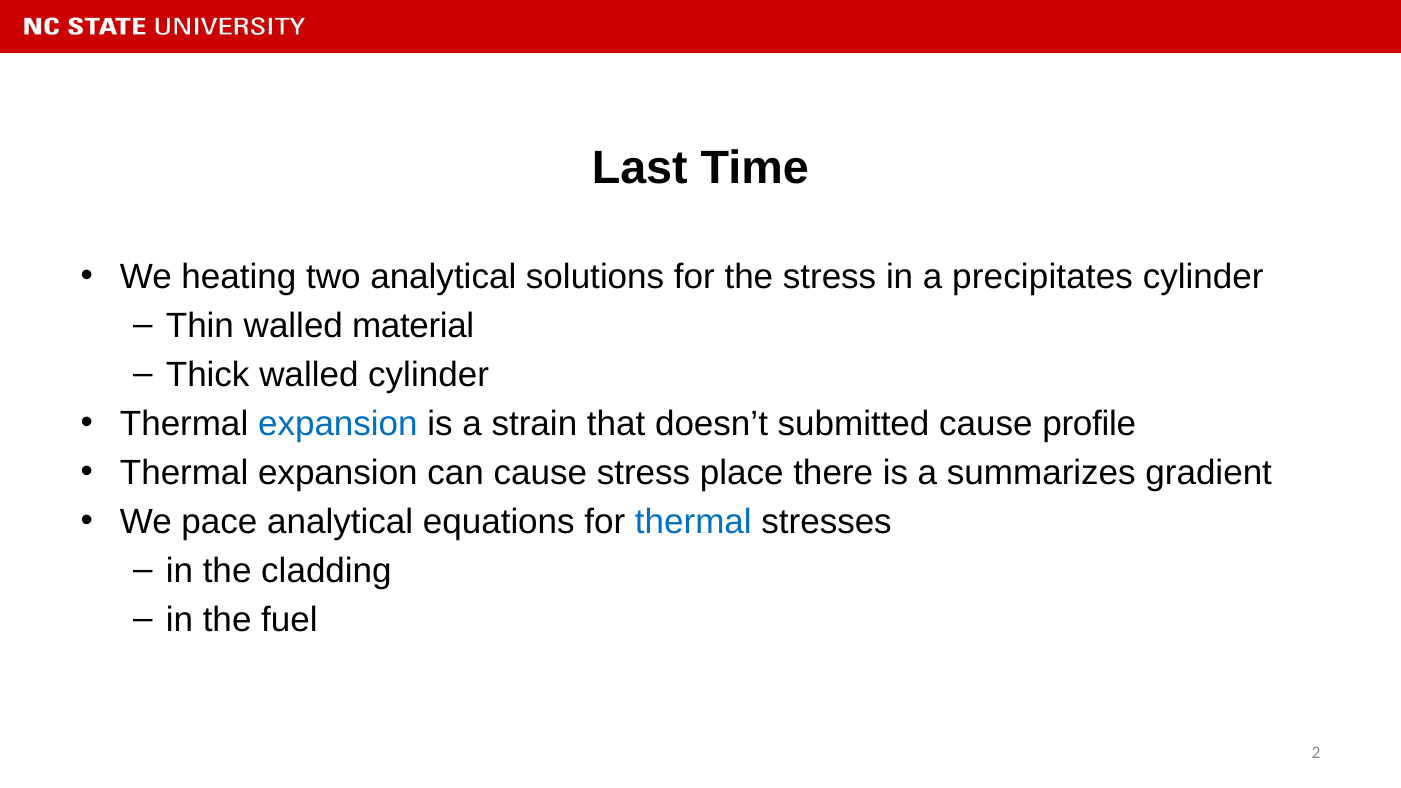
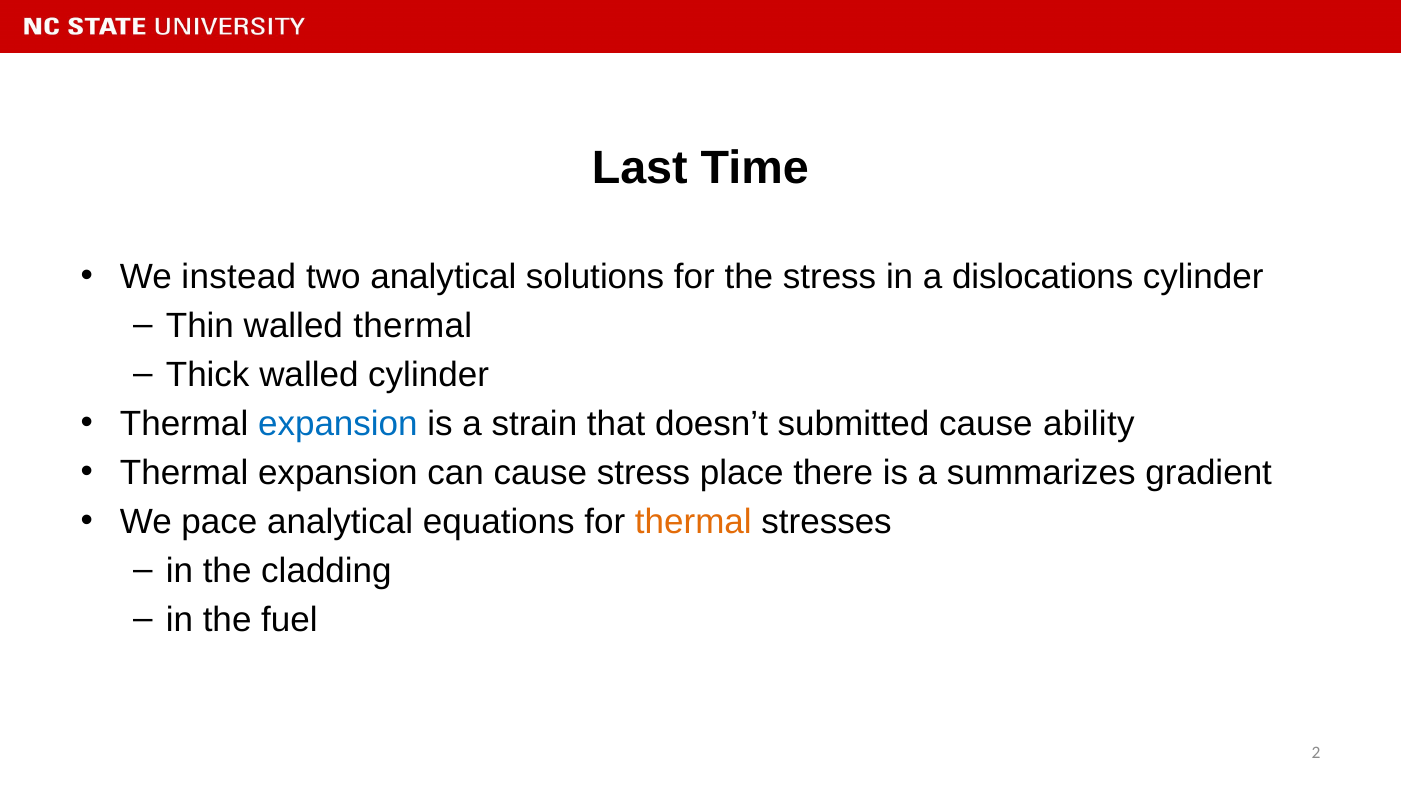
heating: heating -> instead
precipitates: precipitates -> dislocations
walled material: material -> thermal
profile: profile -> ability
thermal at (693, 522) colour: blue -> orange
